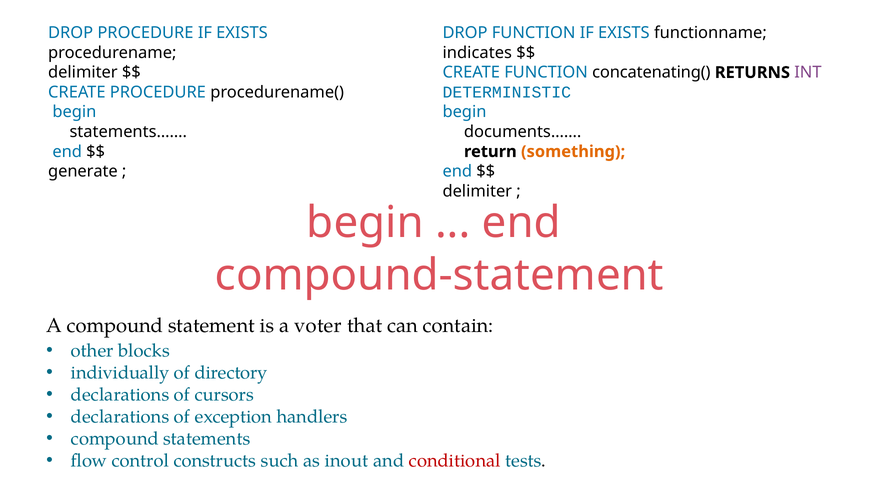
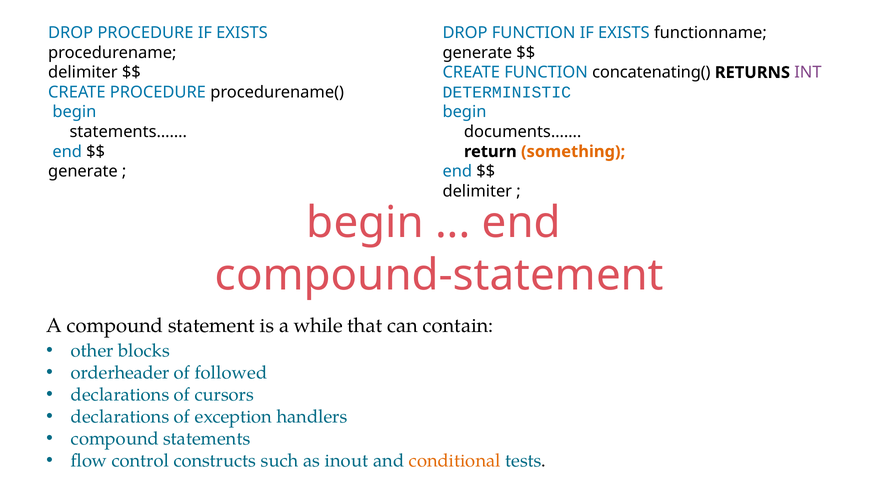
indicates at (477, 53): indicates -> generate
voter: voter -> while
individually: individually -> orderheader
directory: directory -> followed
conditional colour: red -> orange
